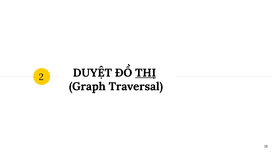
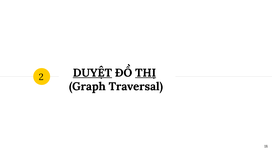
DUYỆT underline: none -> present
